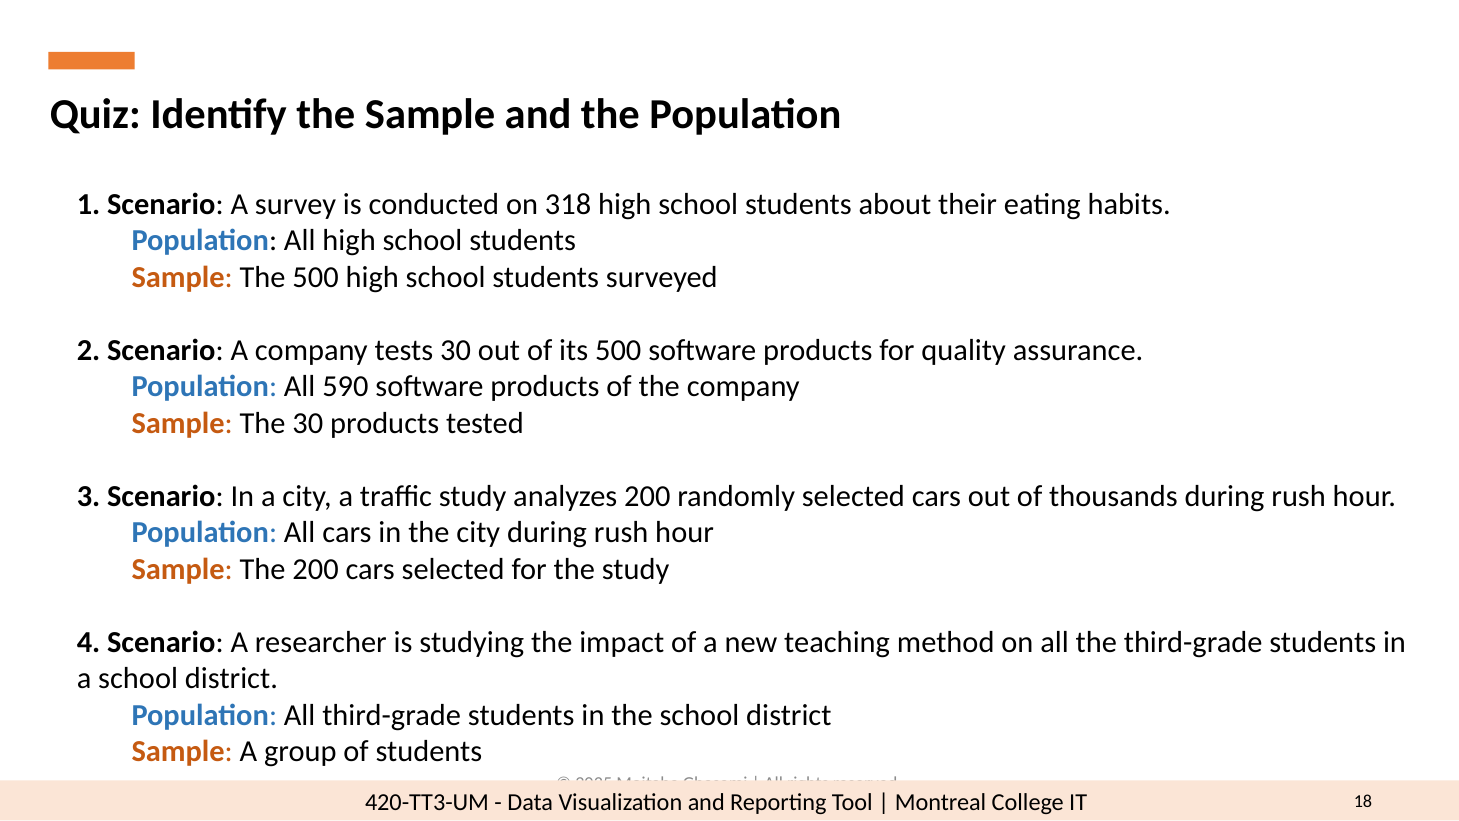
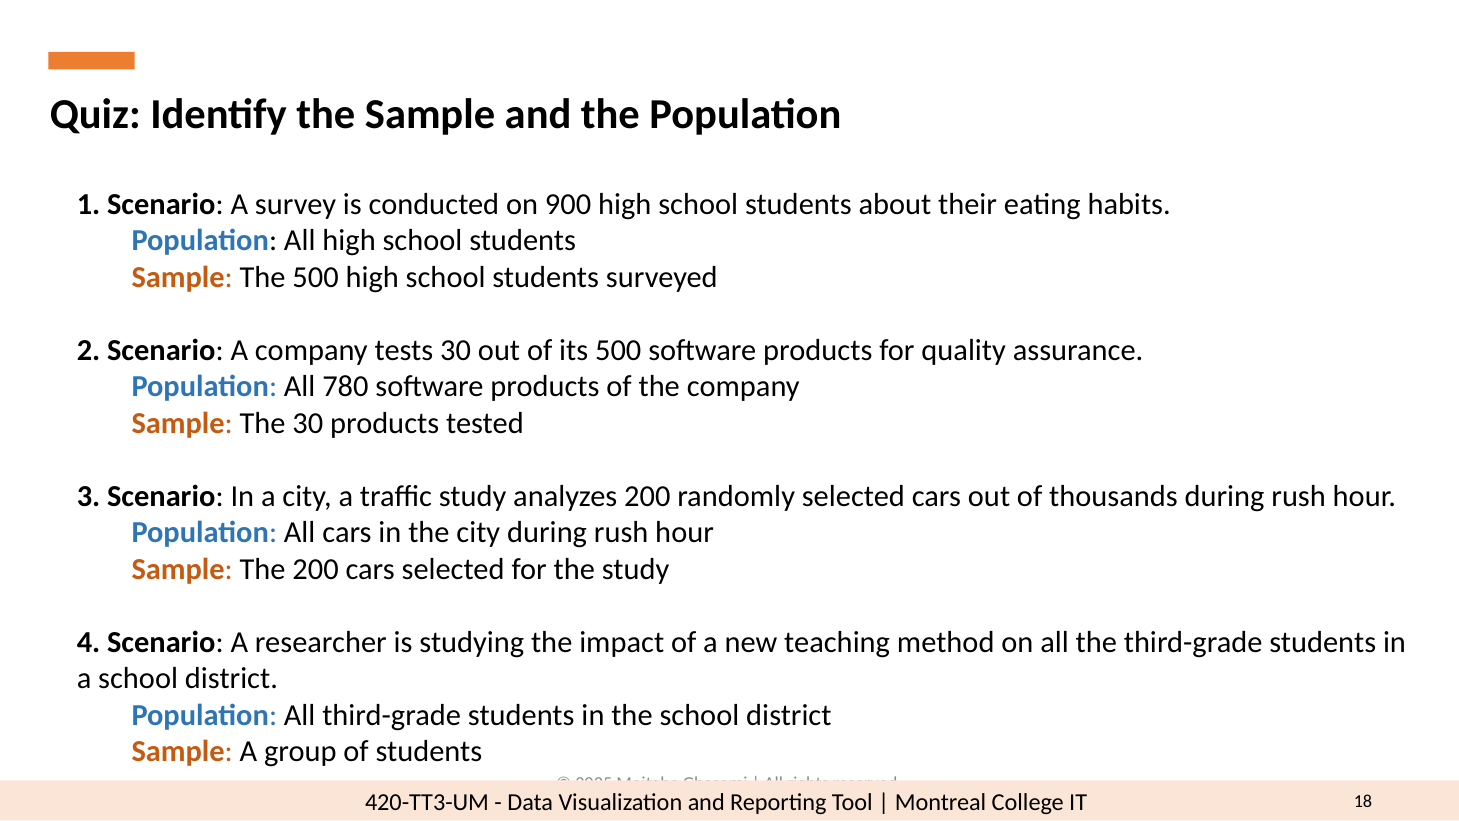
318: 318 -> 900
590: 590 -> 780
